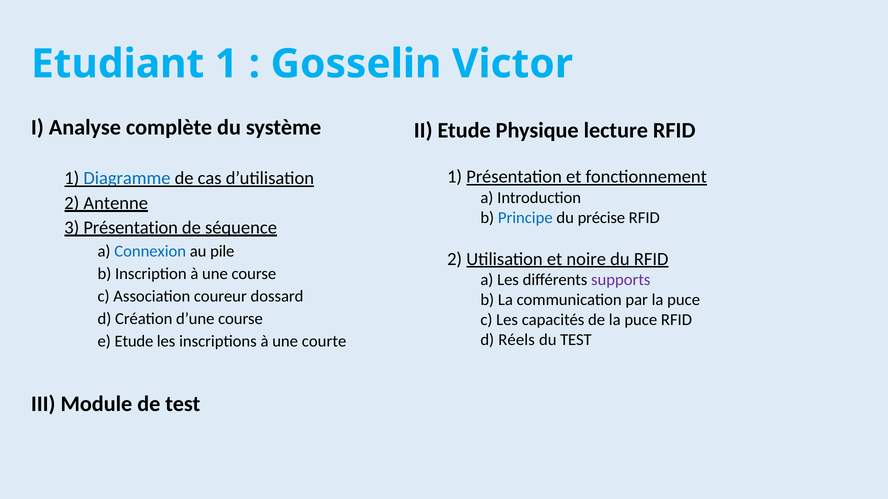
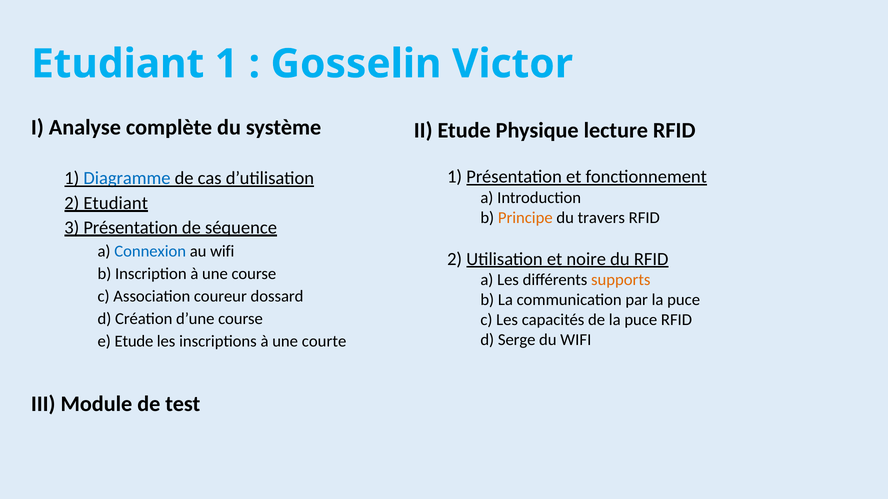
2 Antenne: Antenne -> Etudiant
Principe colour: blue -> orange
précise: précise -> travers
au pile: pile -> wifi
supports colour: purple -> orange
Réels: Réels -> Serge
du TEST: TEST -> WIFI
